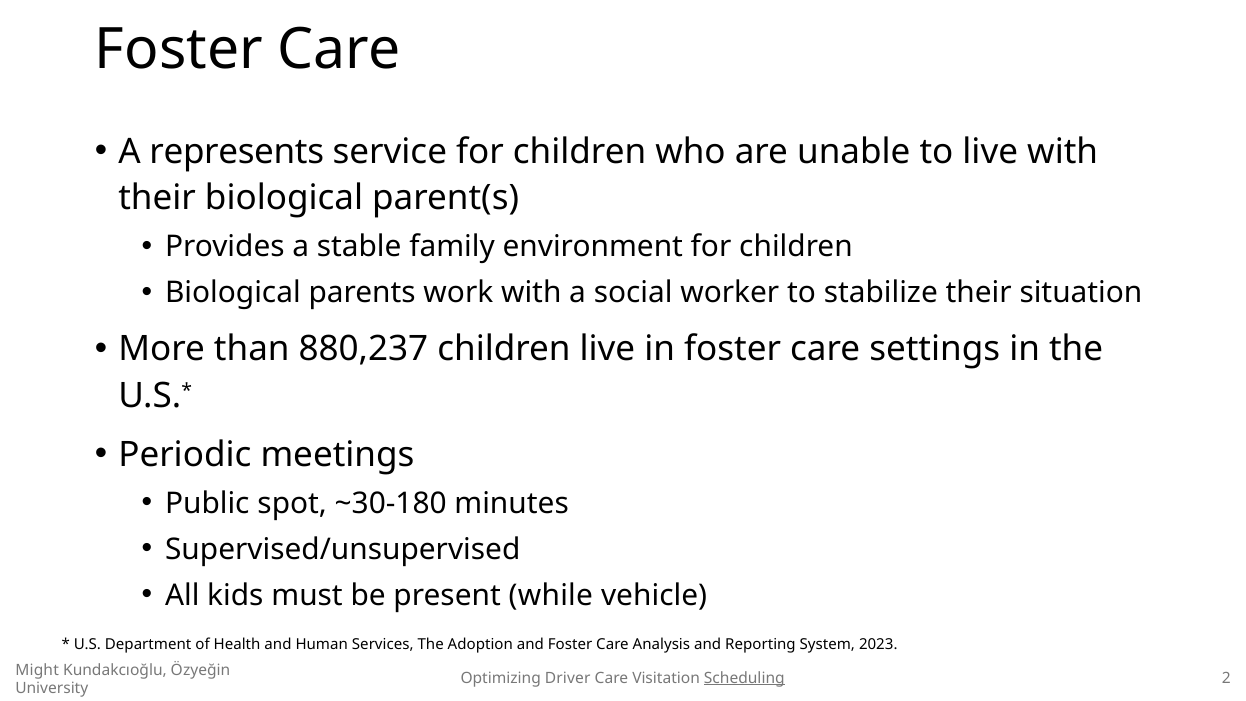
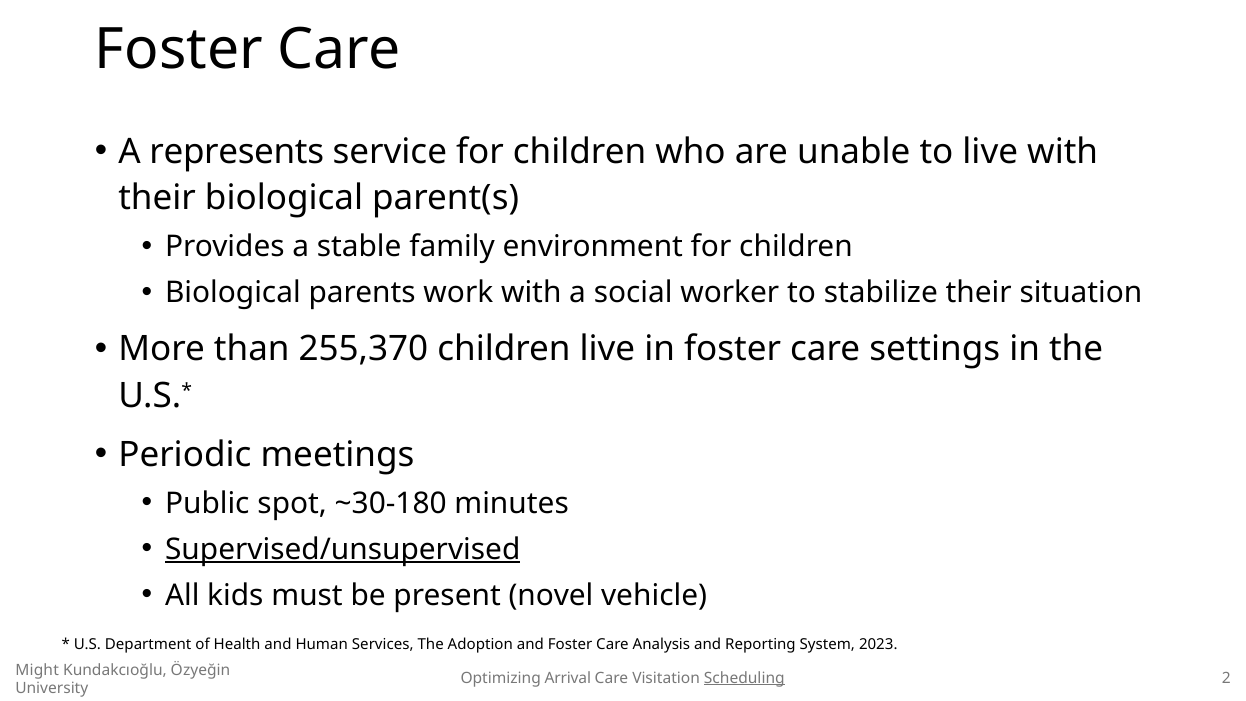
880,237: 880,237 -> 255,370
Supervised/unsupervised underline: none -> present
while: while -> novel
Driver: Driver -> Arrival
